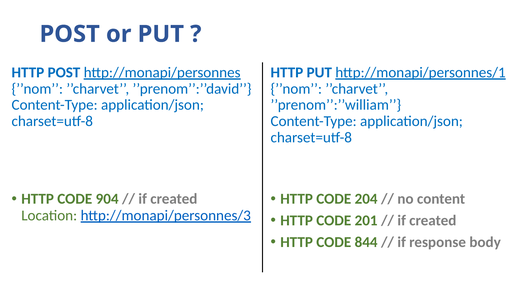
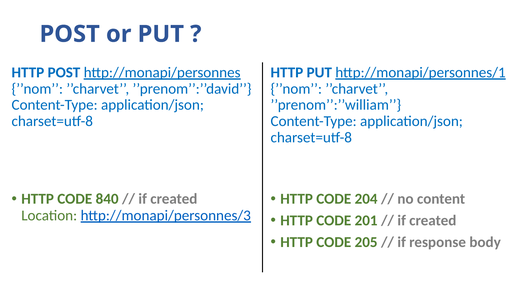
904: 904 -> 840
844: 844 -> 205
